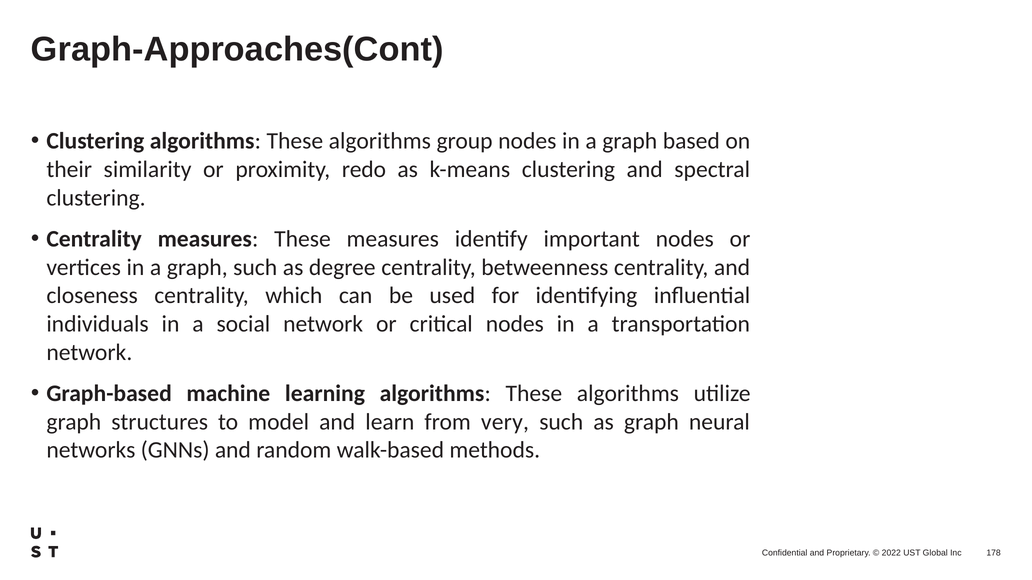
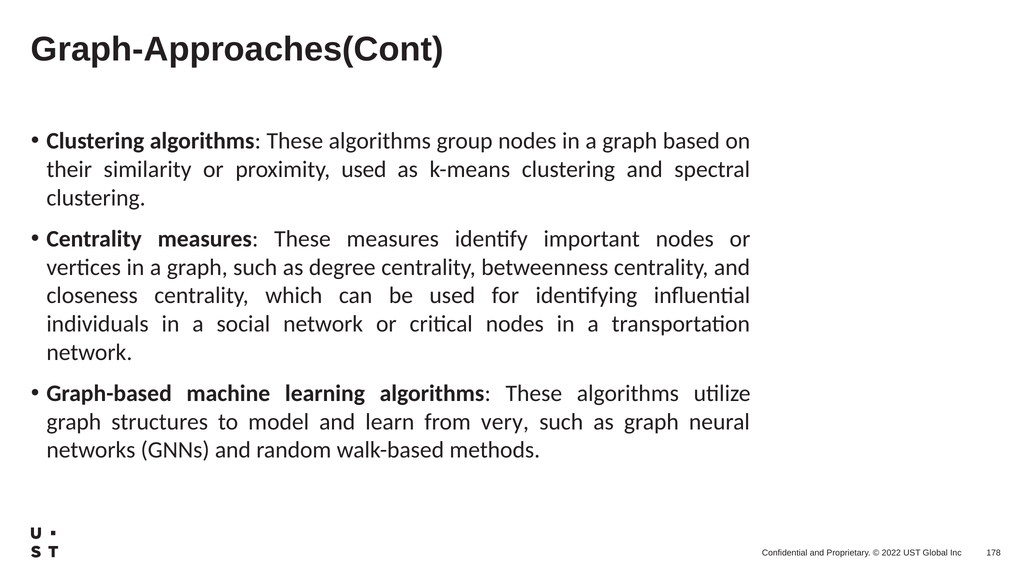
proximity redo: redo -> used
